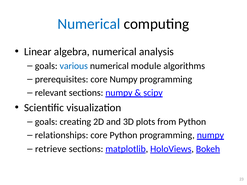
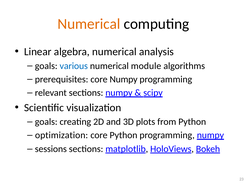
Numerical at (89, 24) colour: blue -> orange
relationships: relationships -> optimization
retrieve: retrieve -> sessions
